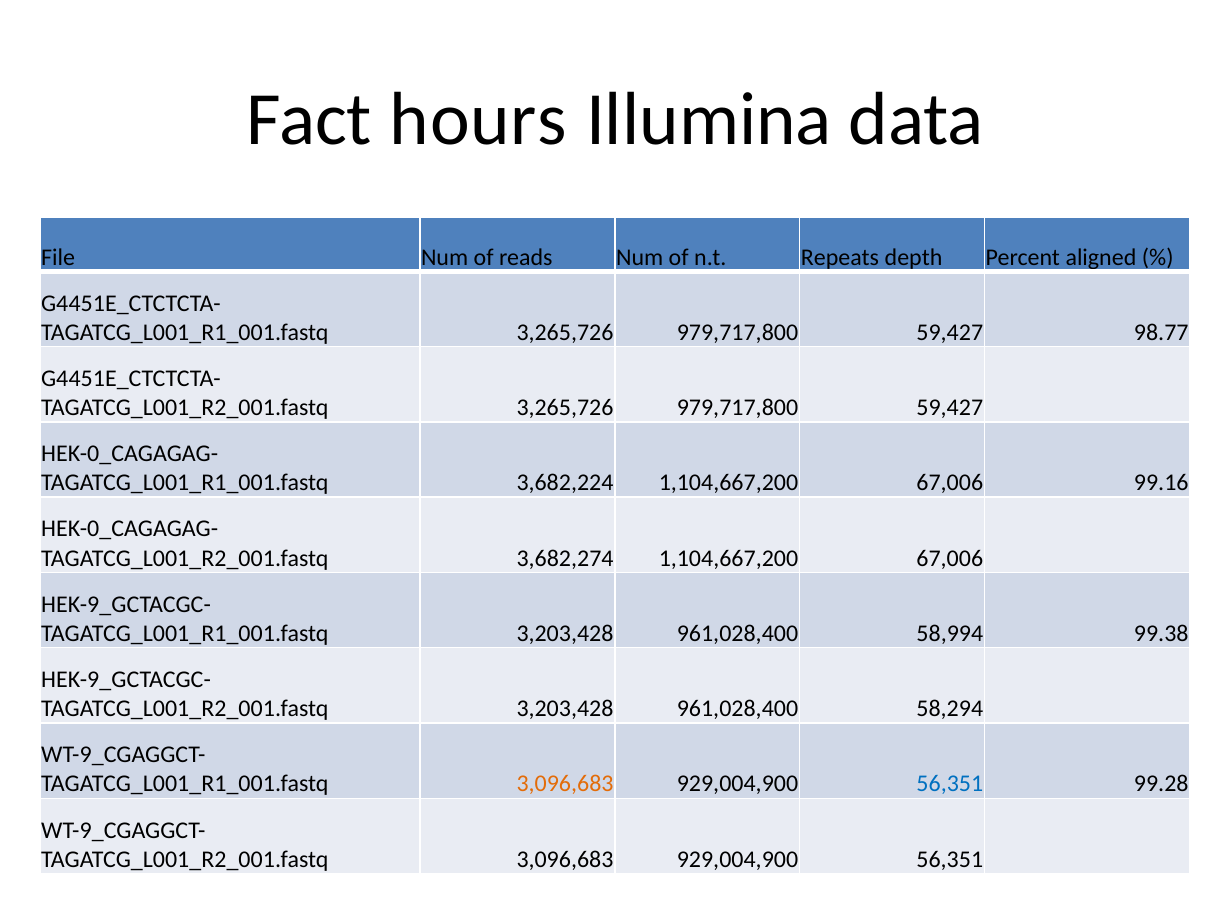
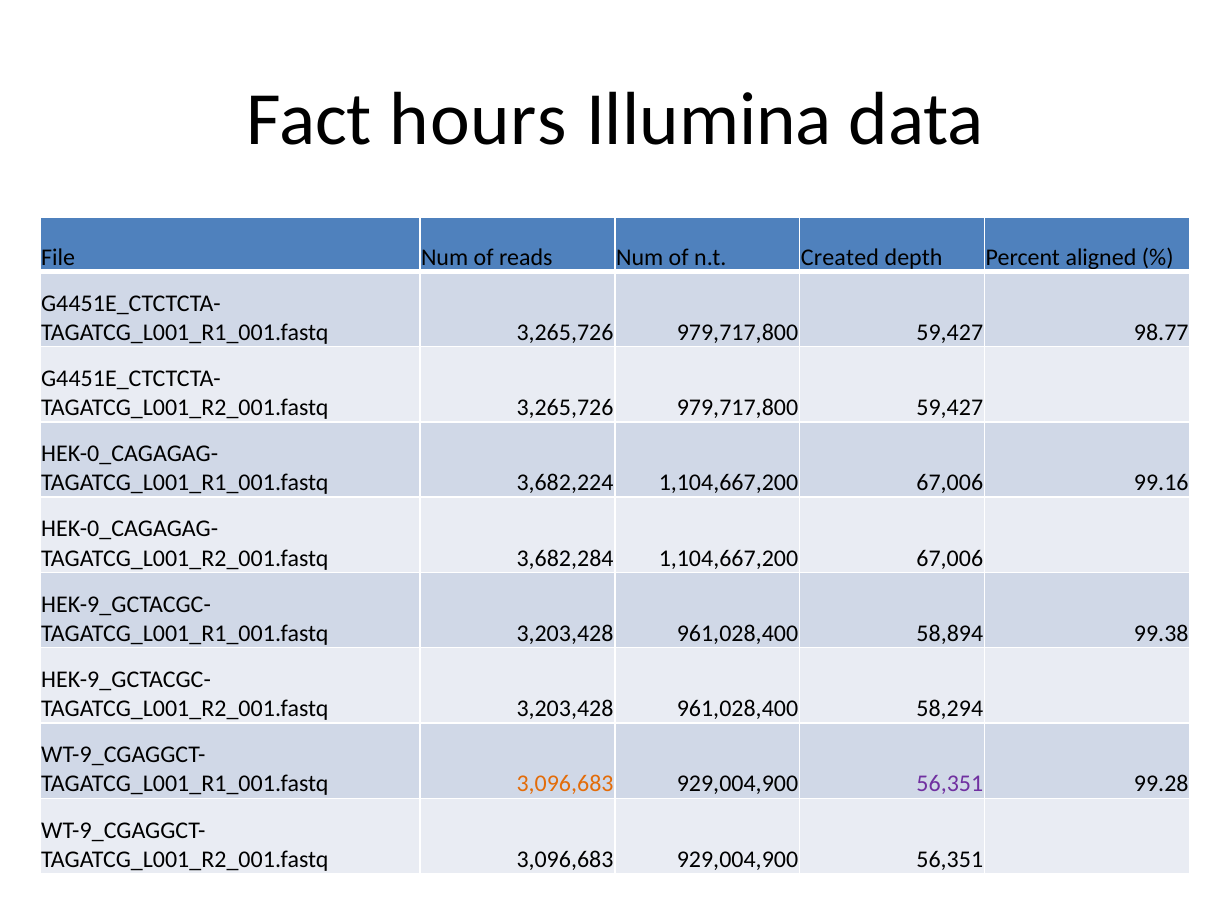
Repeats: Repeats -> Created
3,682,274: 3,682,274 -> 3,682,284
58,994: 58,994 -> 58,894
56,351 at (950, 784) colour: blue -> purple
